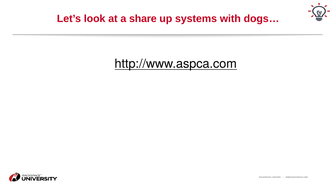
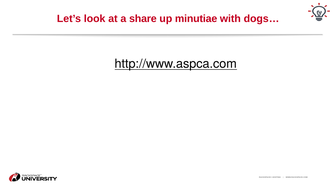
systems: systems -> minutiae
